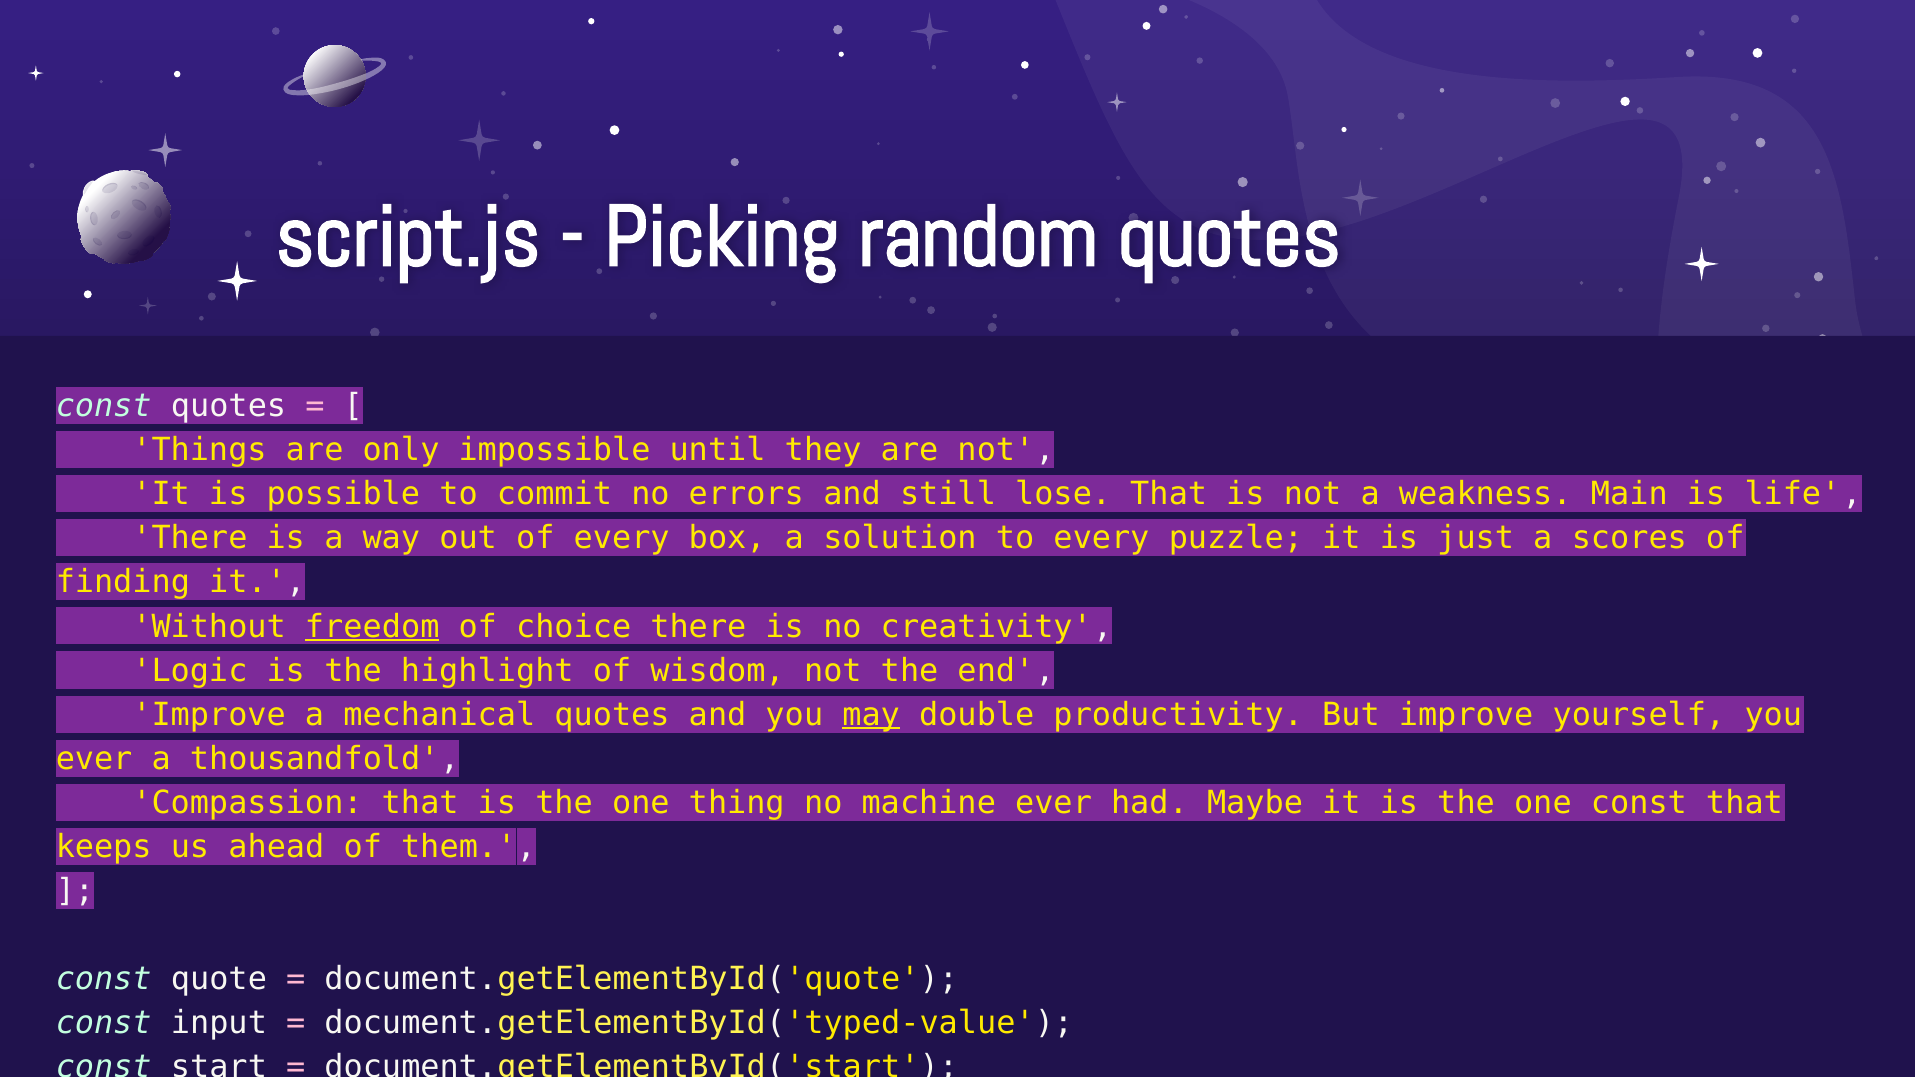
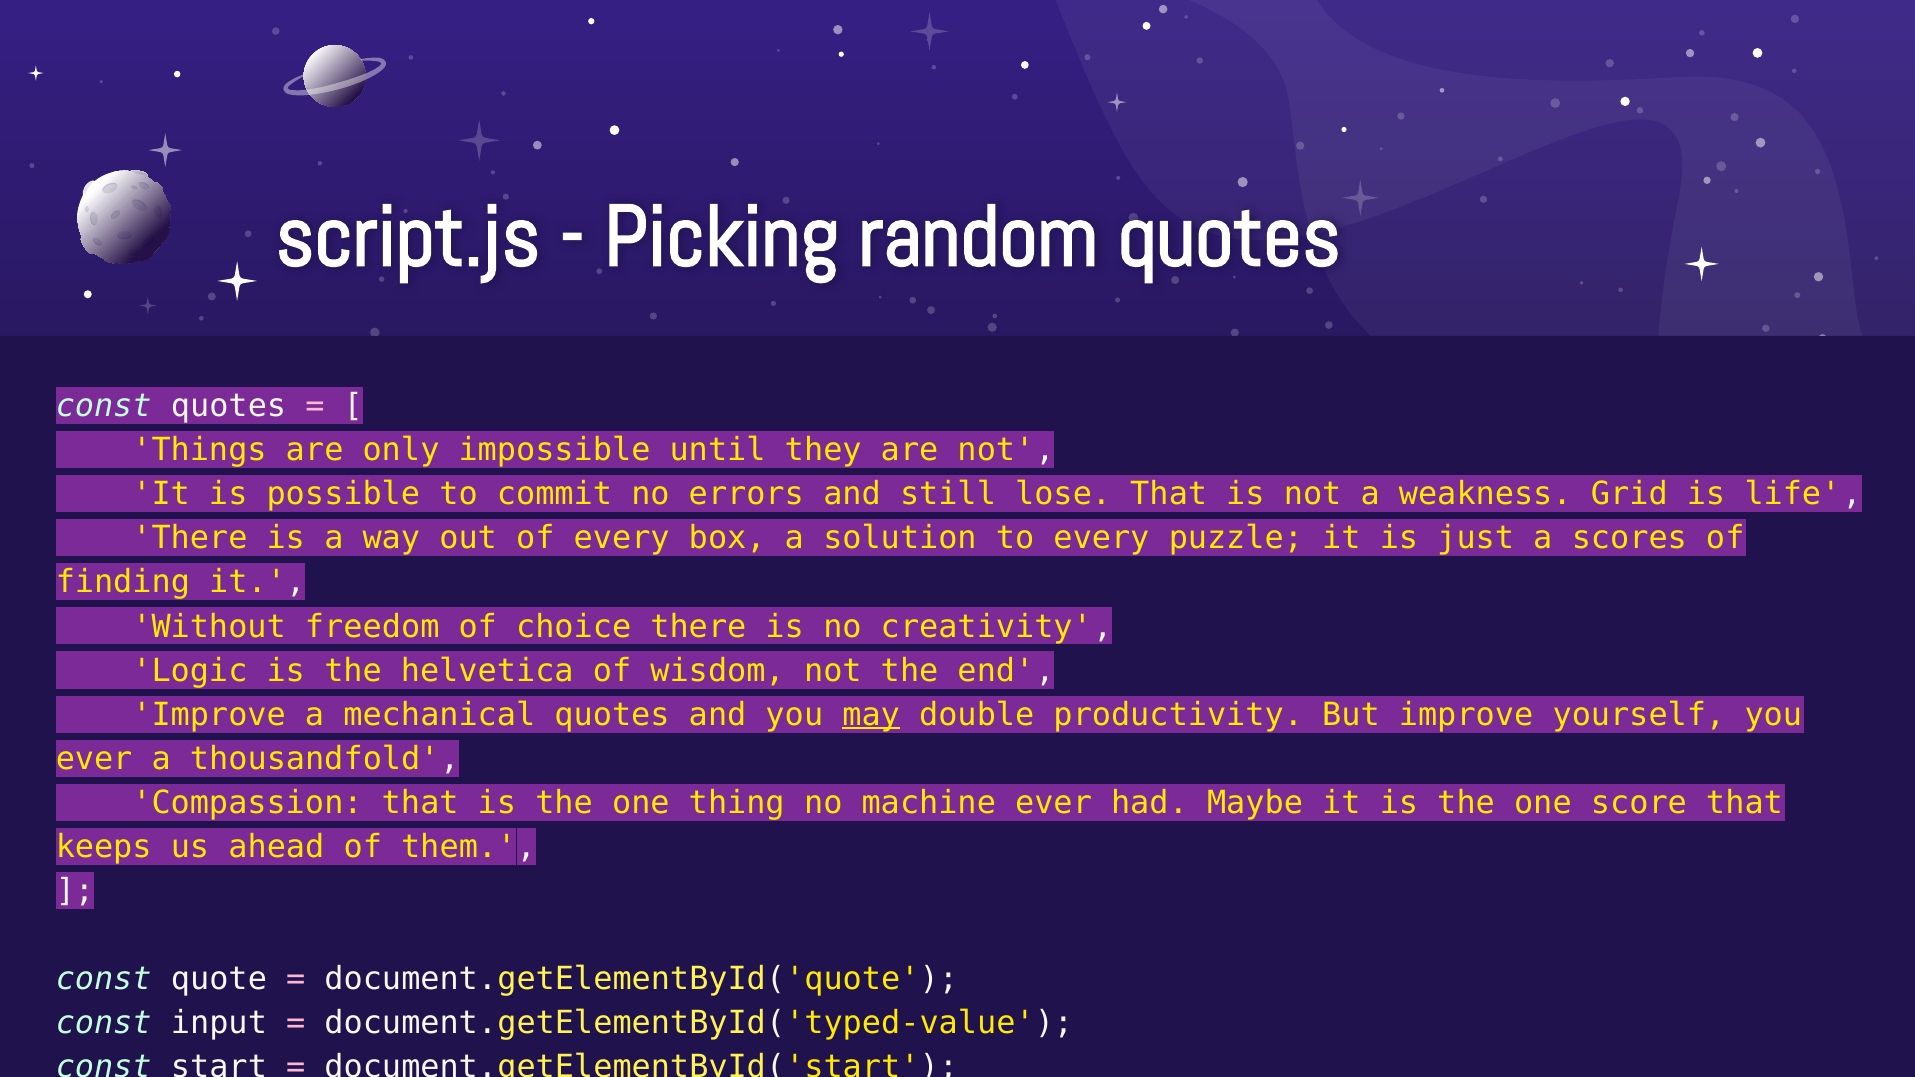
Main: Main -> Grid
freedom underline: present -> none
highlight: highlight -> helvetica
one const: const -> score
